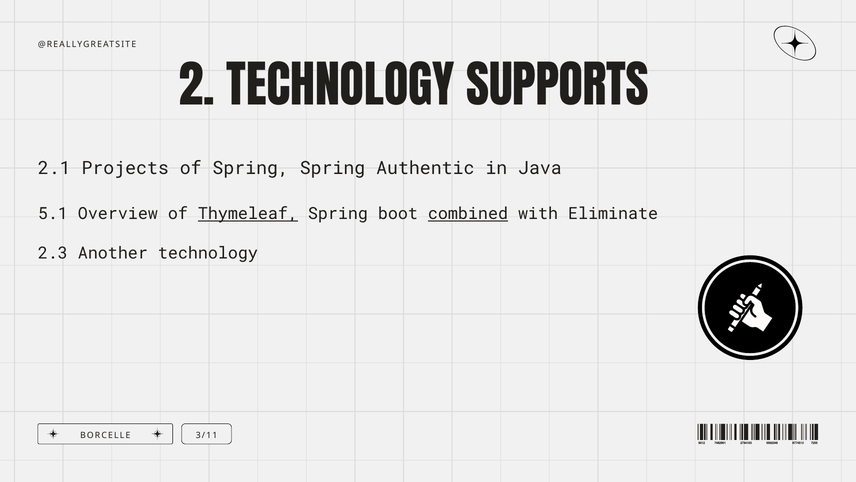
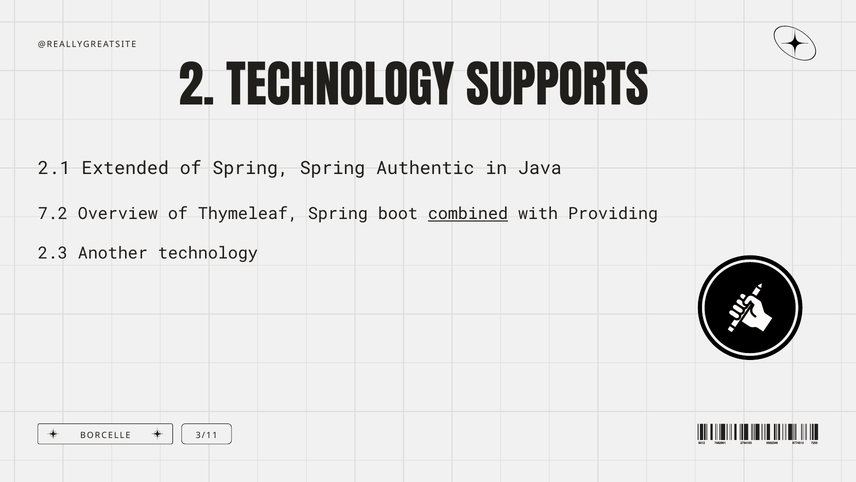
Projects: Projects -> Extended
5.1: 5.1 -> 7.2
Thymeleaf underline: present -> none
Eliminate: Eliminate -> Providing
